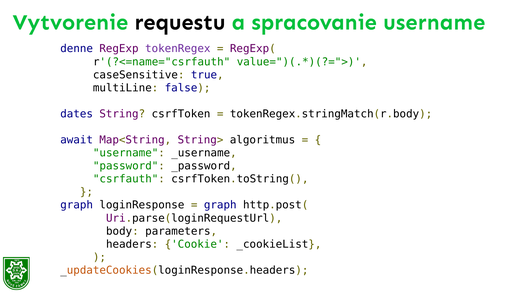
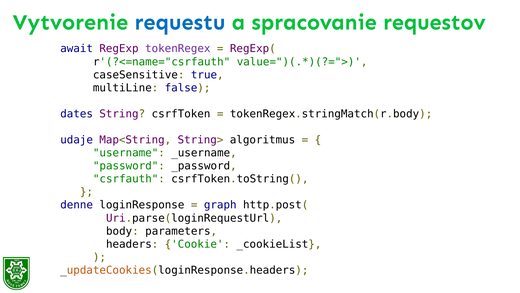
requestu colour: black -> blue
spracovanie username: username -> requestov
denne: denne -> await
await: await -> udaje
graph at (77, 205): graph -> denne
